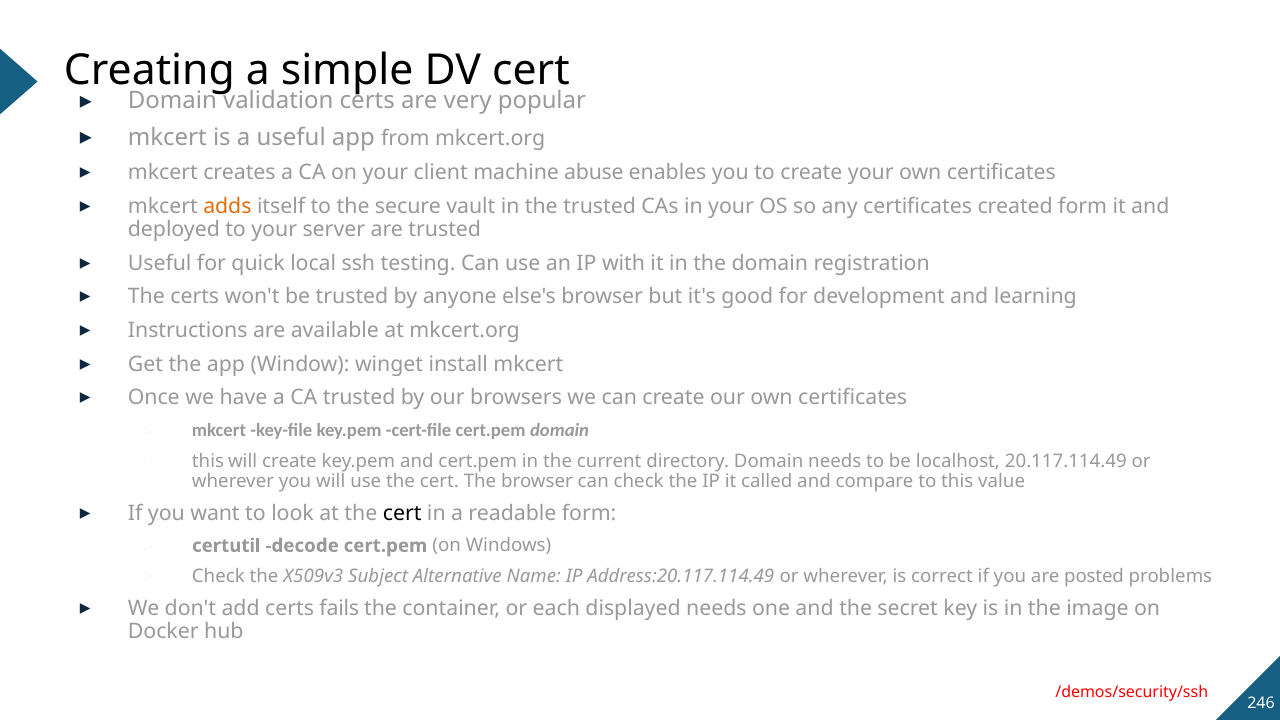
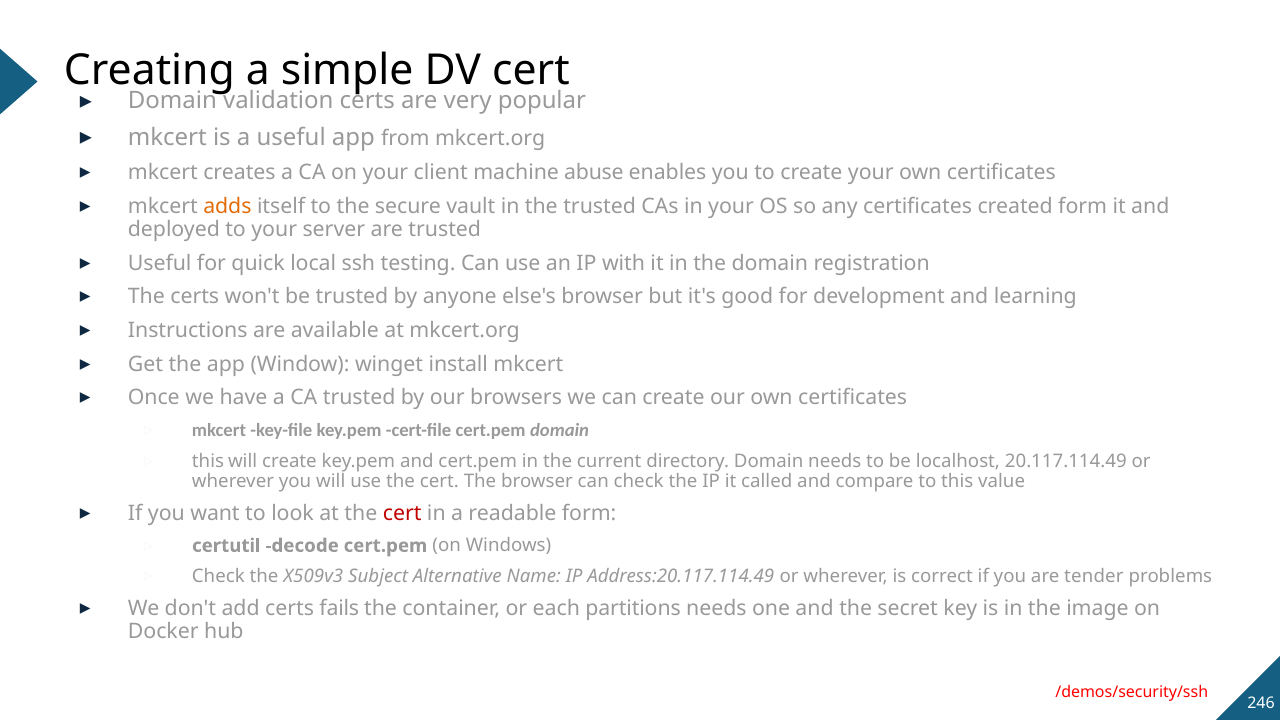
cert at (402, 513) colour: black -> red
posted: posted -> tender
displayed: displayed -> partitions
